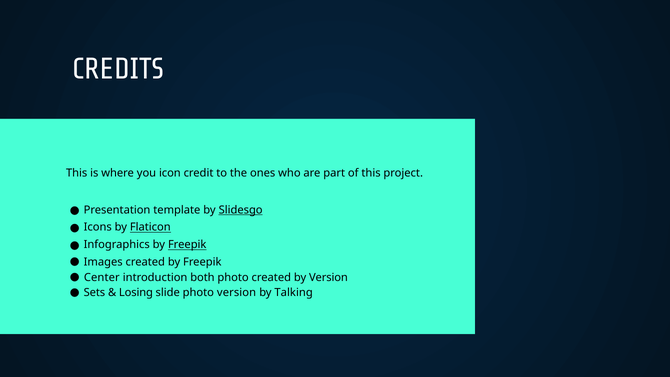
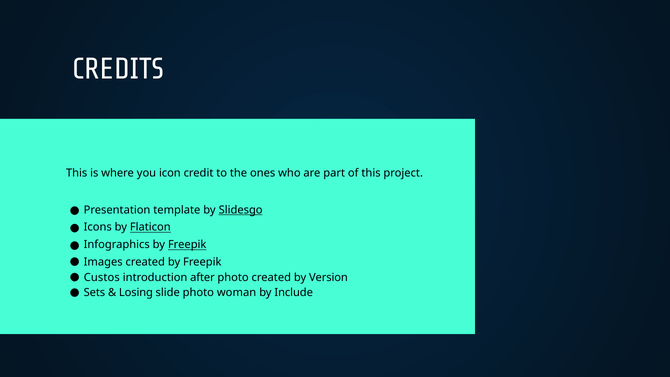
Center: Center -> Custos
both: both -> after
photo version: version -> woman
Talking: Talking -> Include
